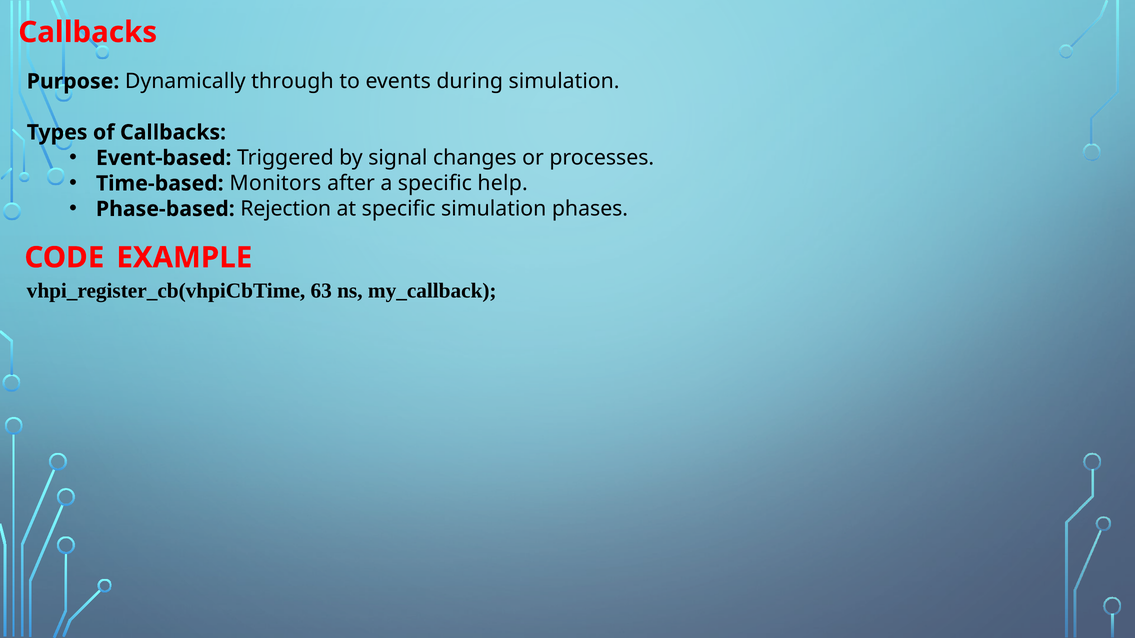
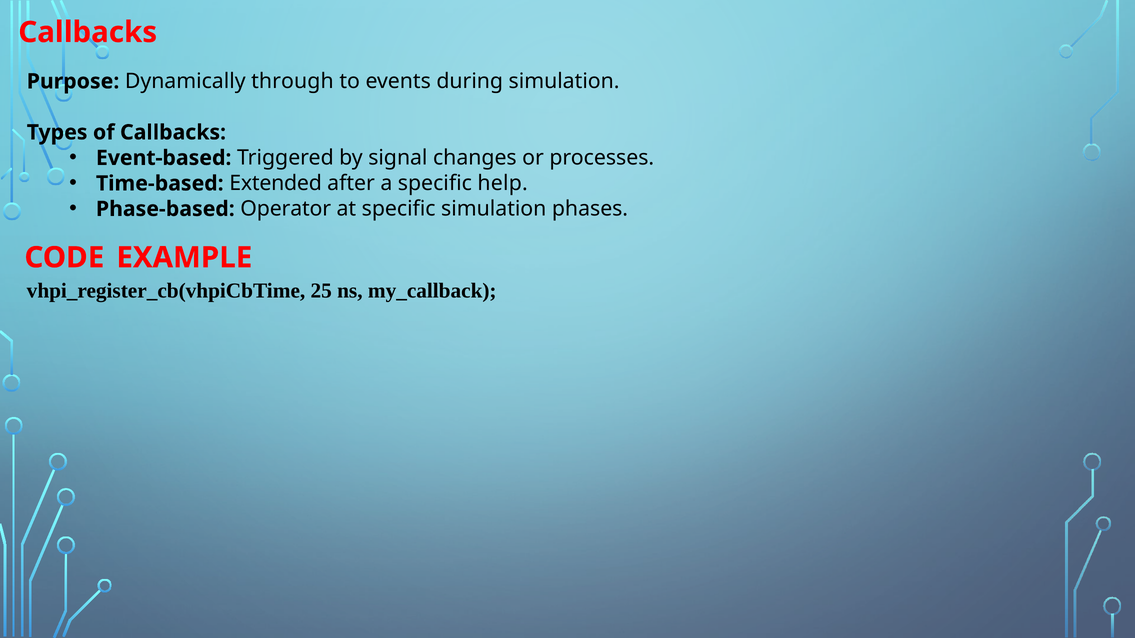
Monitors: Monitors -> Extended
Rejection: Rejection -> Operator
63: 63 -> 25
